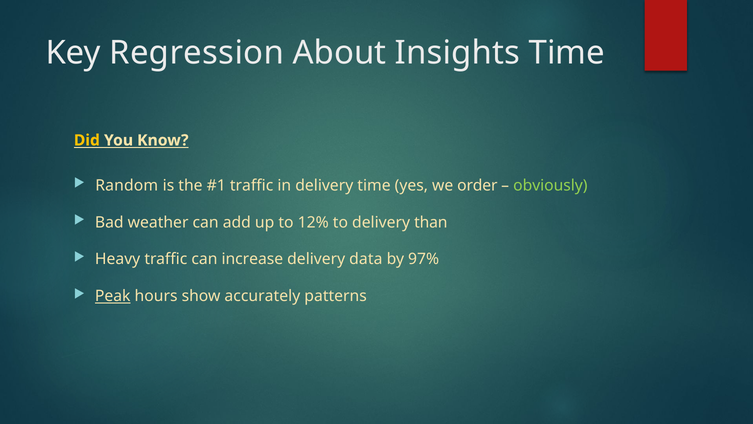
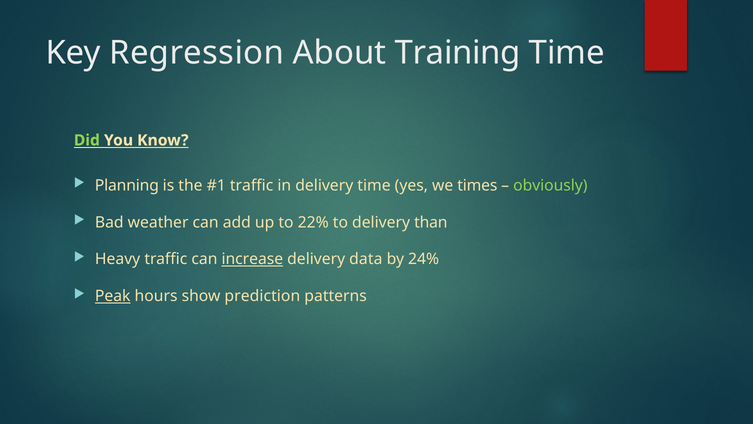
Insights: Insights -> Training
Did colour: yellow -> light green
Random: Random -> Planning
order: order -> times
12%: 12% -> 22%
increase underline: none -> present
97%: 97% -> 24%
accurately: accurately -> prediction
